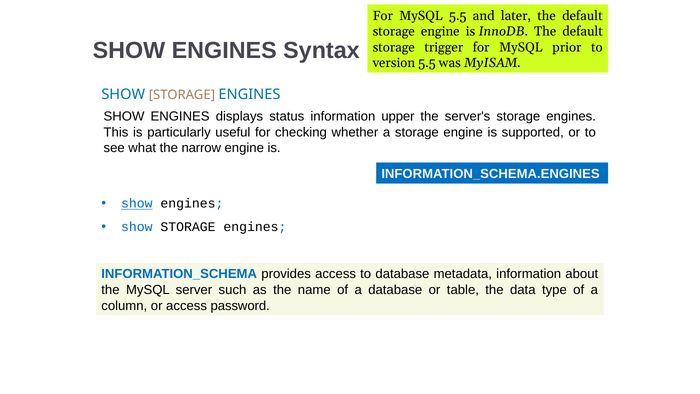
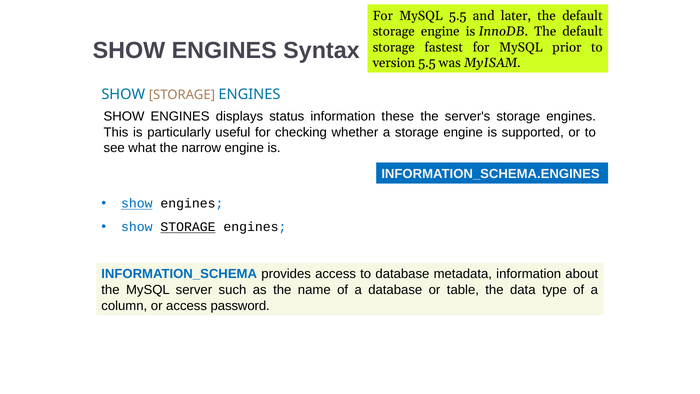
trigger: trigger -> fastest
upper: upper -> these
STORAGE at (188, 227) underline: none -> present
